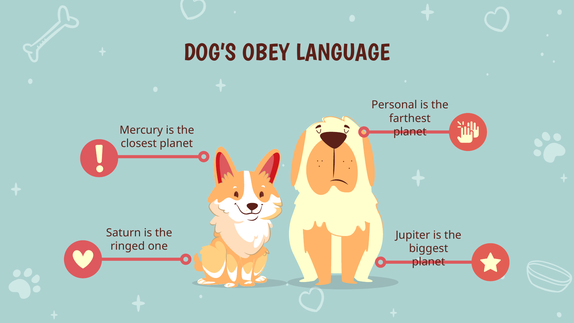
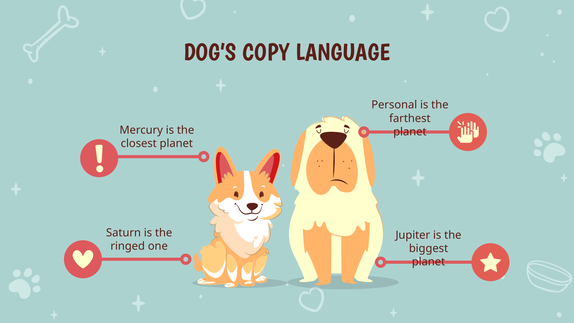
OBEY: OBEY -> COPY
